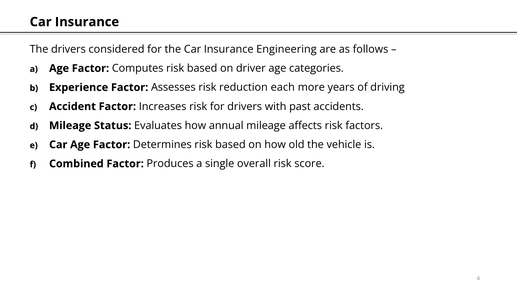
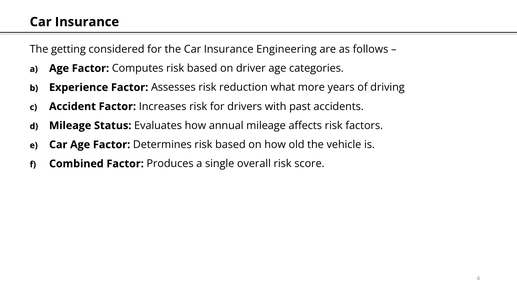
The drivers: drivers -> getting
each: each -> what
